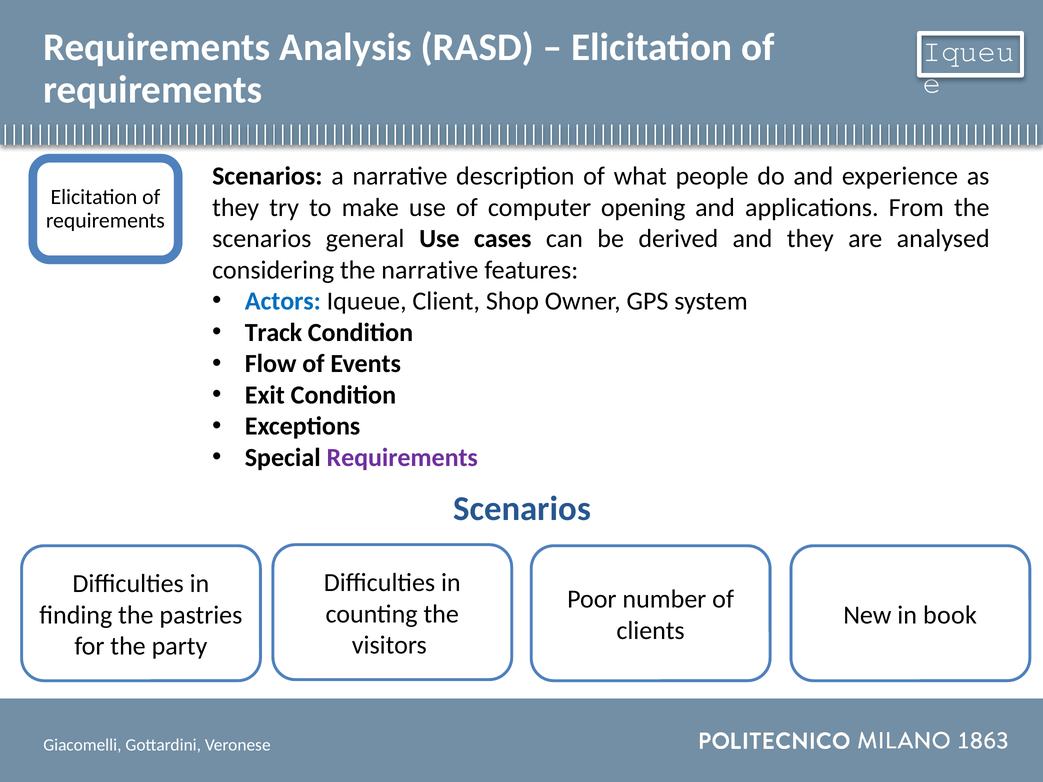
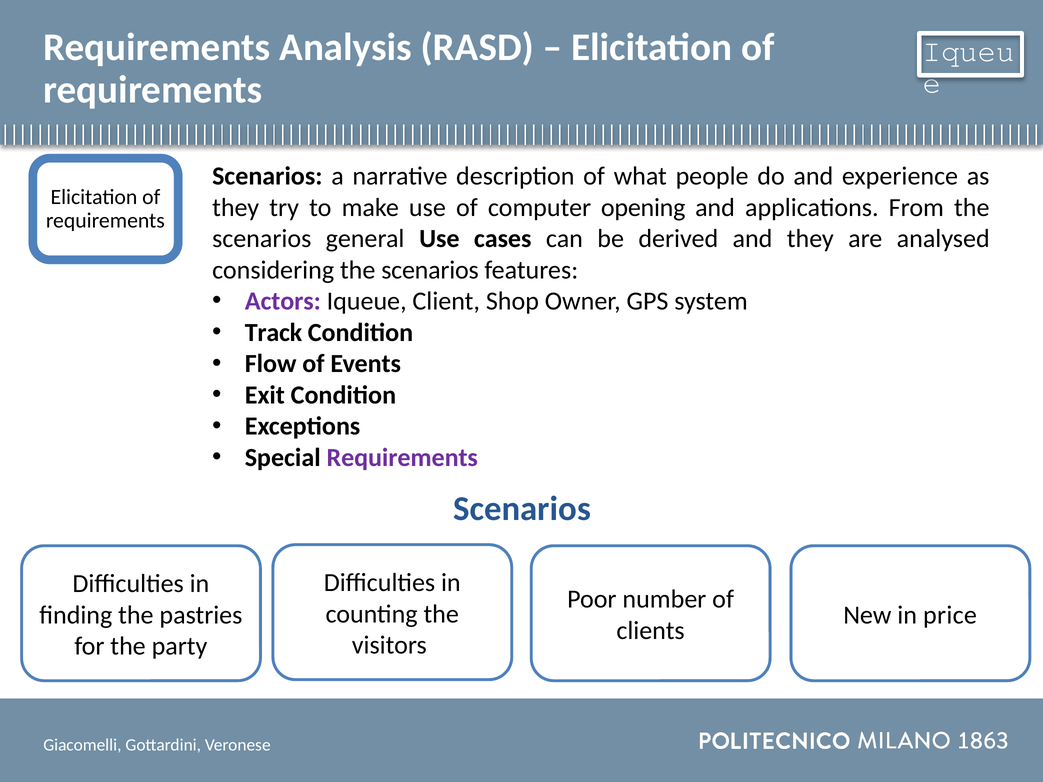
considering the narrative: narrative -> scenarios
Actors colour: blue -> purple
book: book -> price
